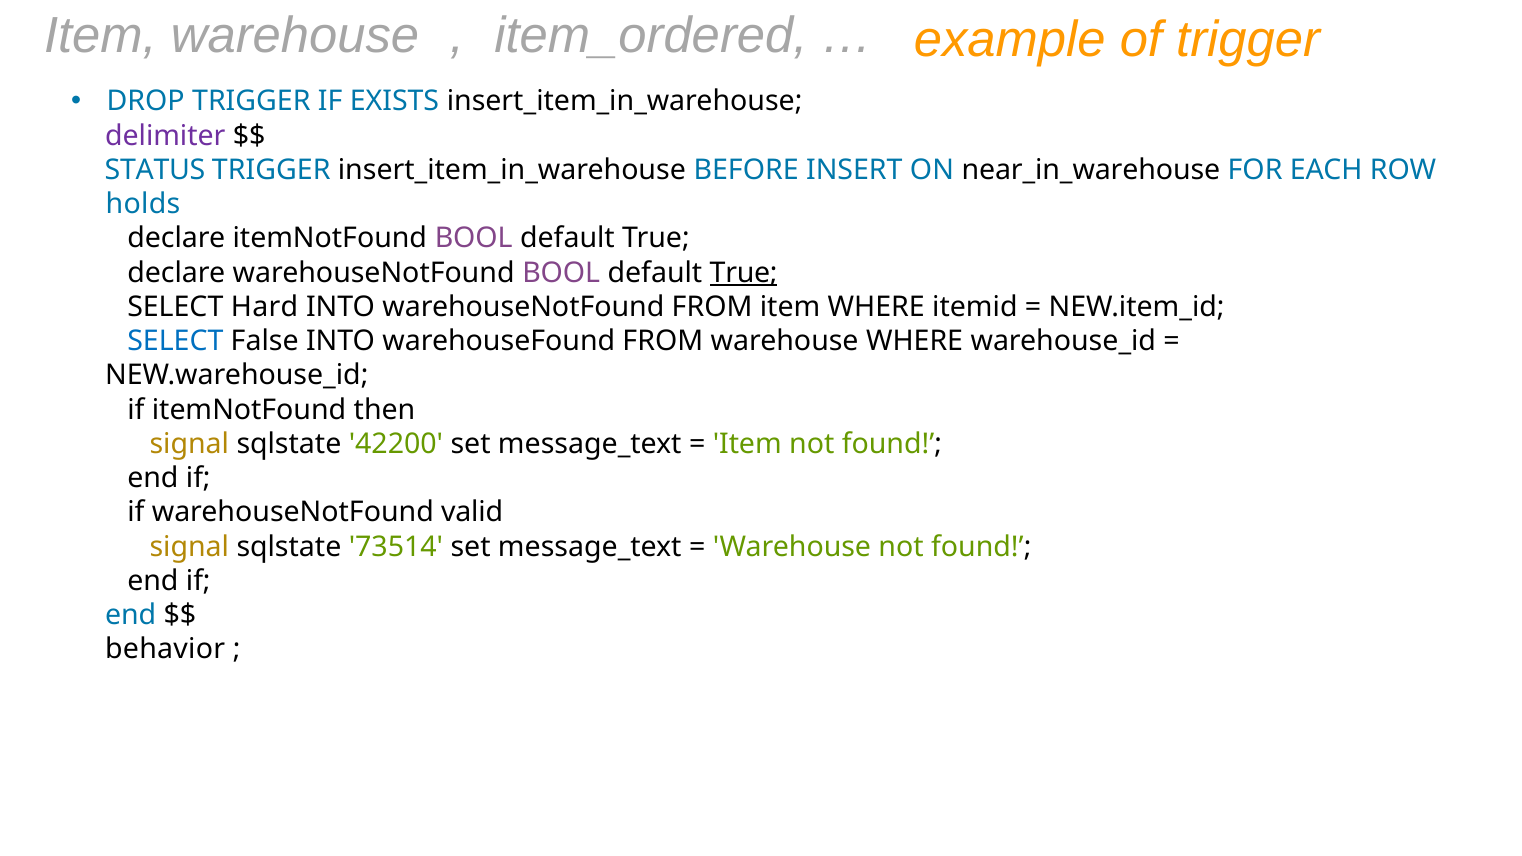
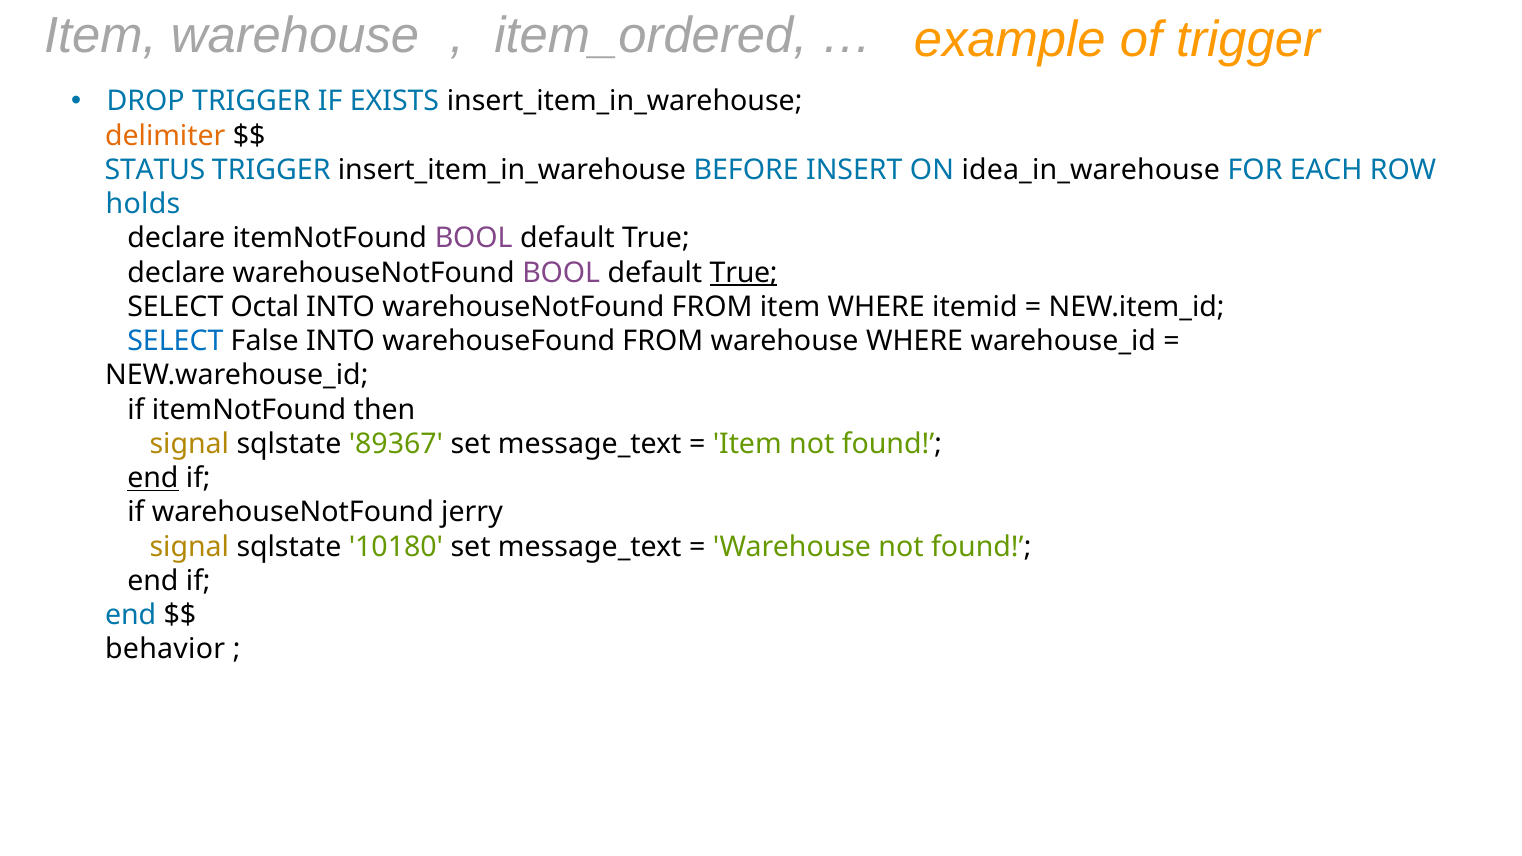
delimiter colour: purple -> orange
near_in_warehouse: near_in_warehouse -> idea_in_warehouse
Hard: Hard -> Octal
42200: 42200 -> 89367
end at (153, 478) underline: none -> present
valid: valid -> jerry
73514: 73514 -> 10180
